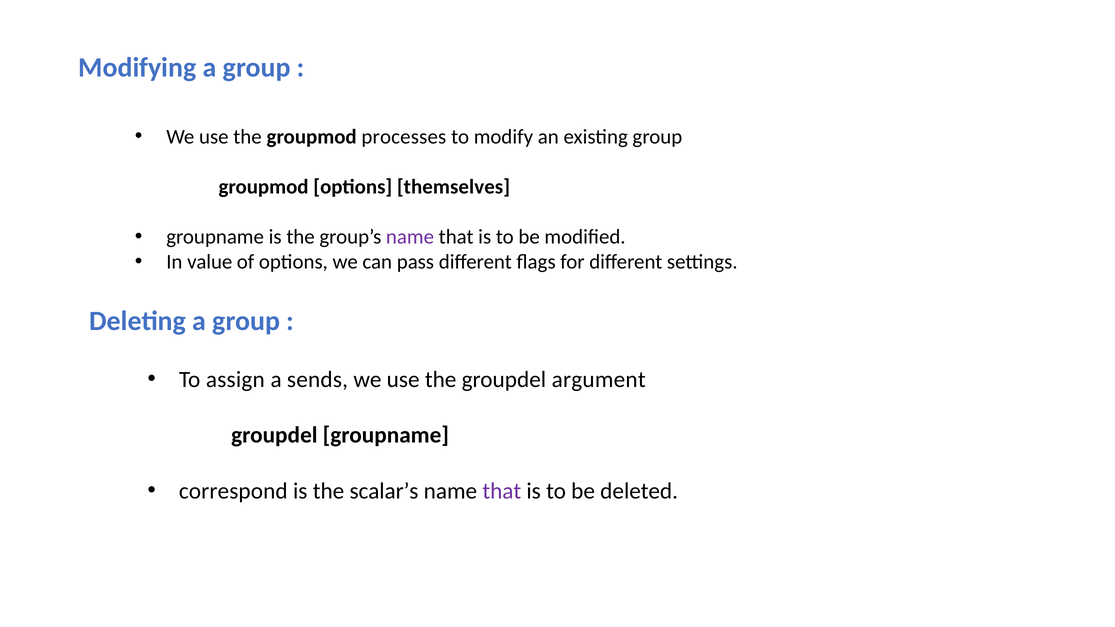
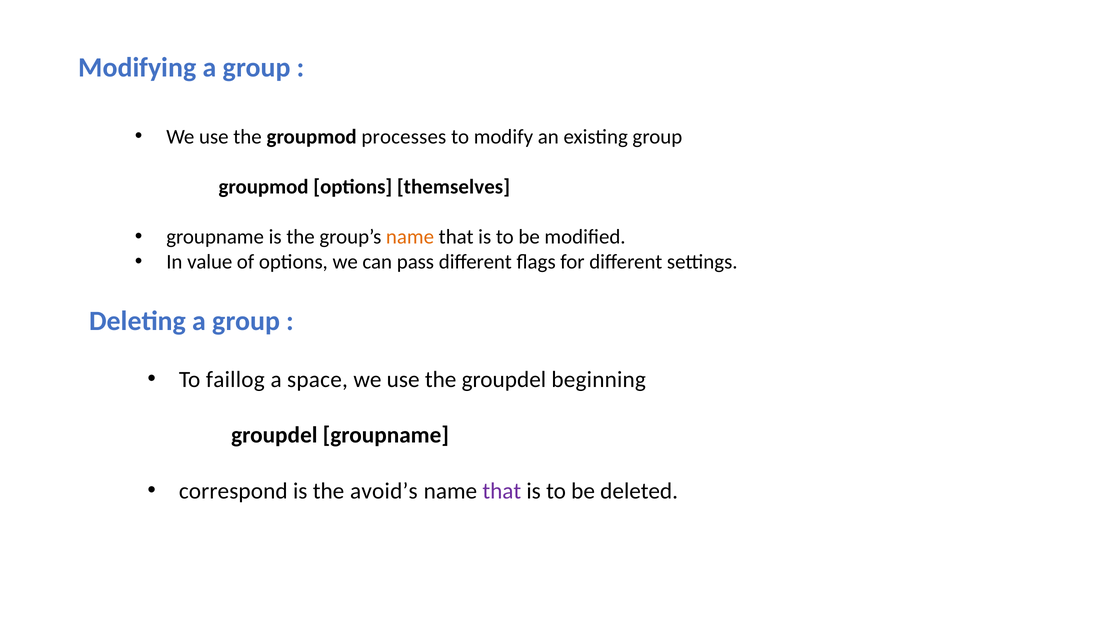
name at (410, 237) colour: purple -> orange
assign: assign -> faillog
sends: sends -> space
argument: argument -> beginning
scalar’s: scalar’s -> avoid’s
